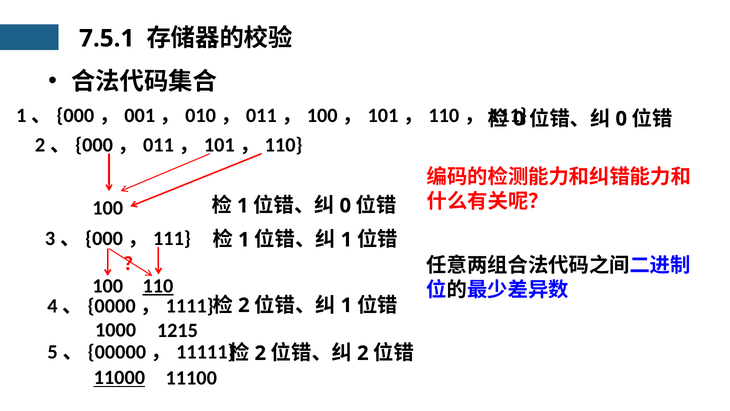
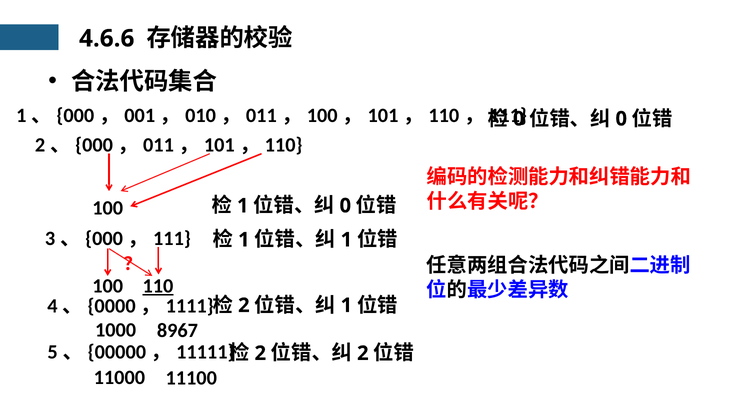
7.5.1: 7.5.1 -> 4.6.6
1215: 1215 -> 8967
11000 underline: present -> none
